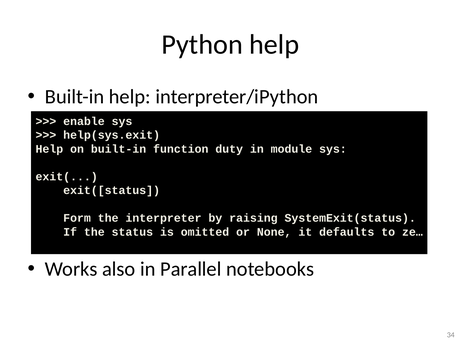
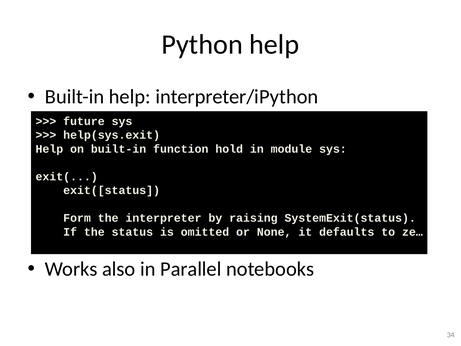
enable: enable -> future
duty: duty -> hold
